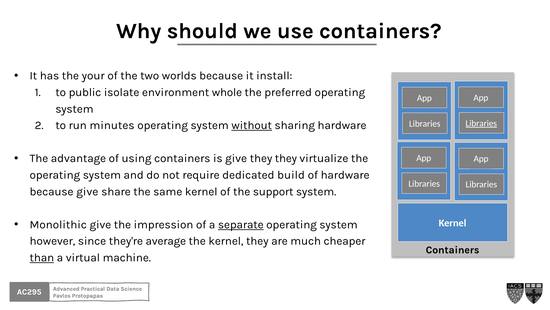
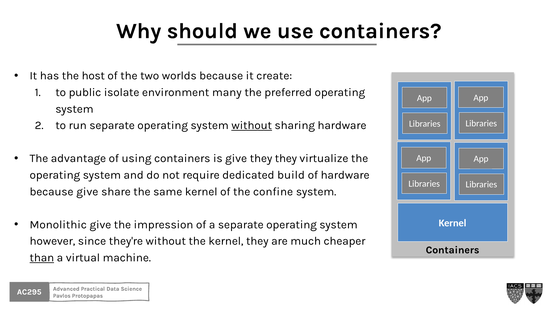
your: your -> host
install: install -> create
whole: whole -> many
Libraries at (481, 123) underline: present -> none
run minutes: minutes -> separate
support: support -> confine
separate at (241, 224) underline: present -> none
they're average: average -> without
